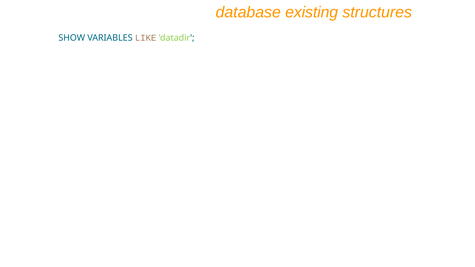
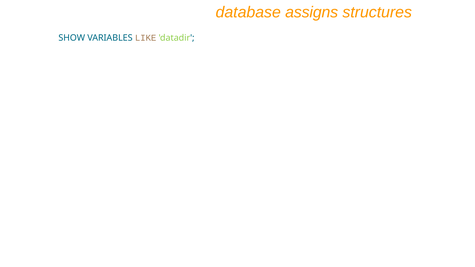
existing: existing -> assigns
